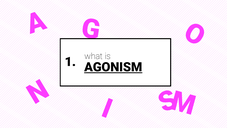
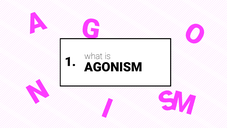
AGONISM underline: present -> none
